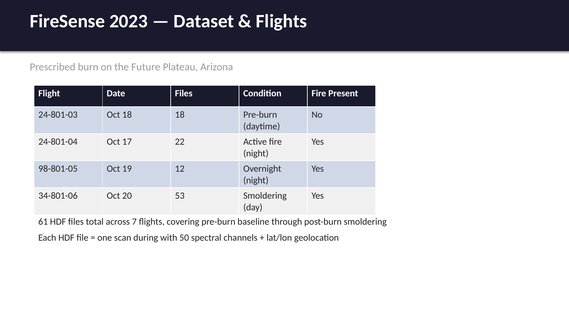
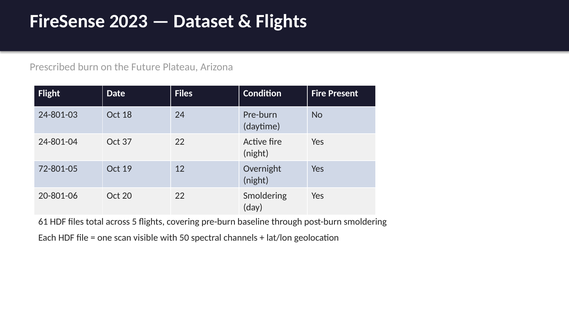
18 18: 18 -> 24
17: 17 -> 37
98-801-05: 98-801-05 -> 72-801-05
34-801-06: 34-801-06 -> 20-801-06
20 53: 53 -> 22
7: 7 -> 5
during: during -> visible
